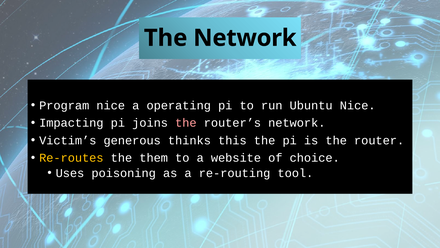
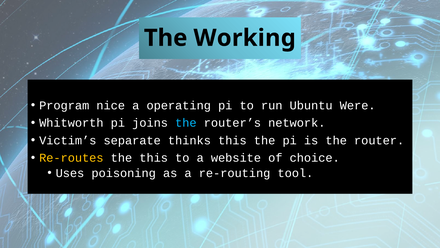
The Network: Network -> Working
Ubuntu Nice: Nice -> Were
Impacting: Impacting -> Whitworth
the at (186, 123) colour: pink -> light blue
generous: generous -> separate
the them: them -> this
